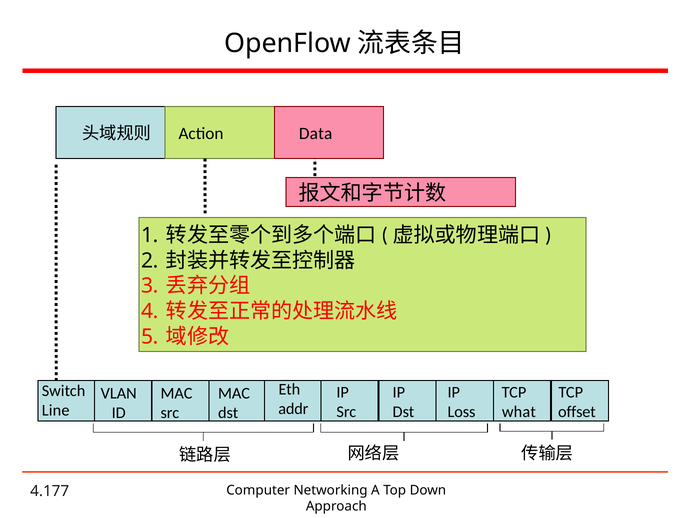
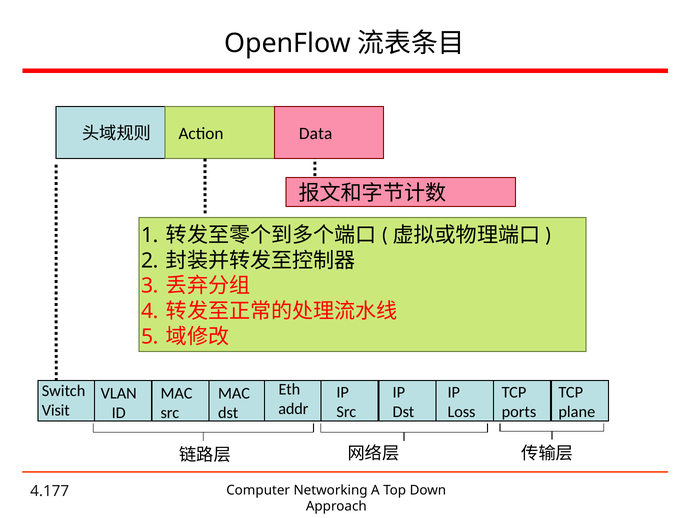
Line: Line -> Visit
what: what -> ports
offset: offset -> plane
